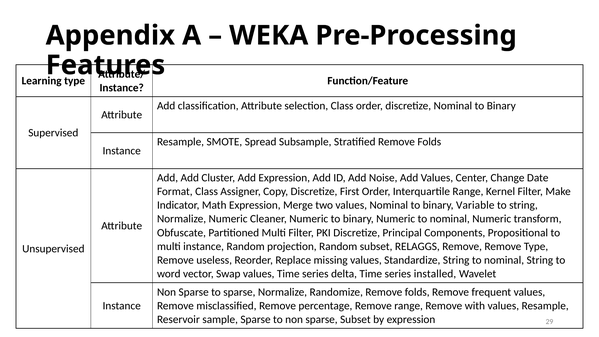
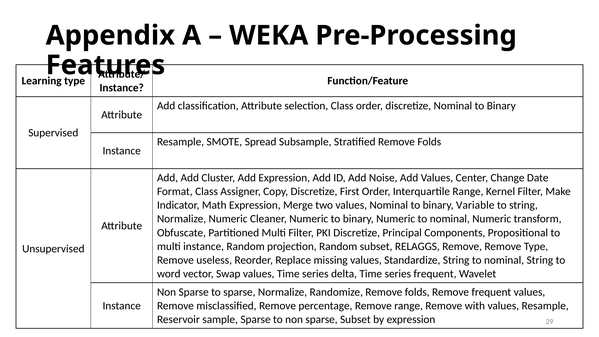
series installed: installed -> frequent
